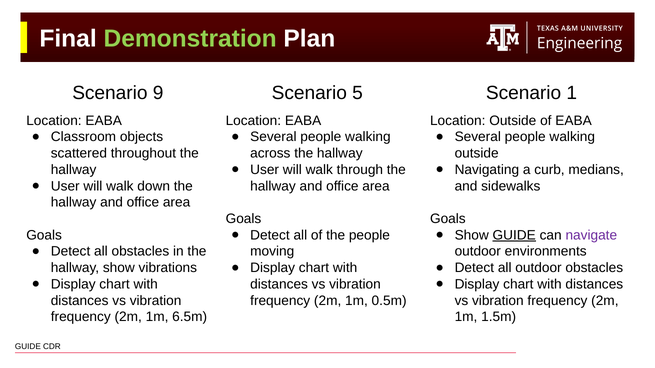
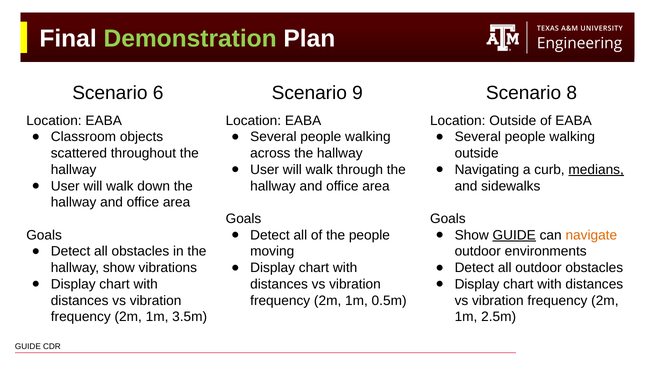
9: 9 -> 6
5: 5 -> 9
1: 1 -> 8
medians underline: none -> present
navigate colour: purple -> orange
6.5m: 6.5m -> 3.5m
1.5m: 1.5m -> 2.5m
